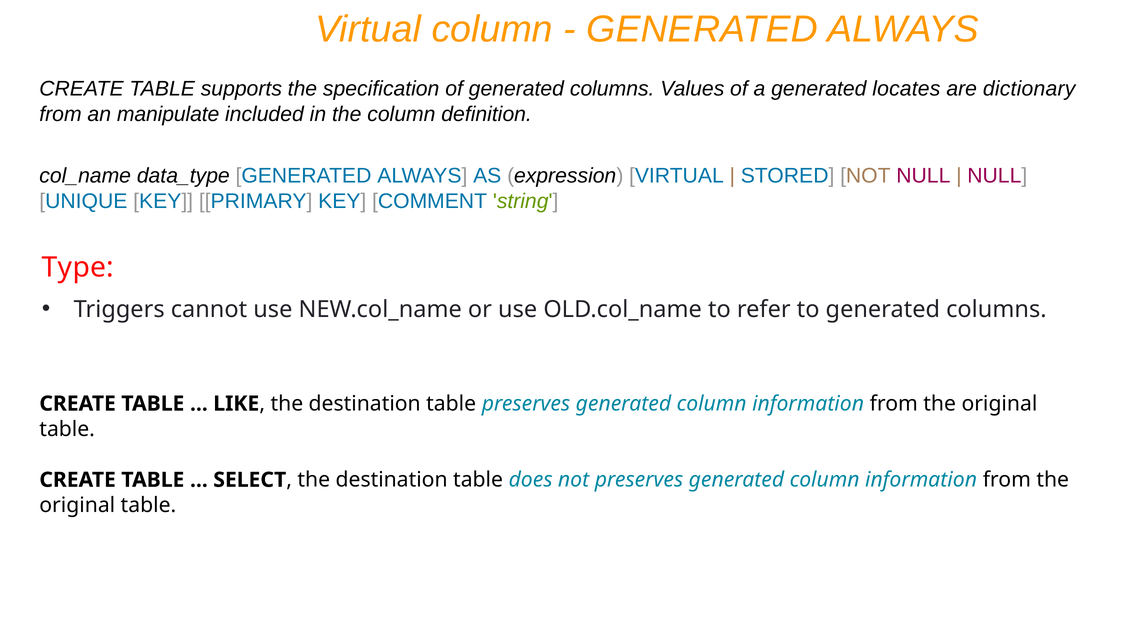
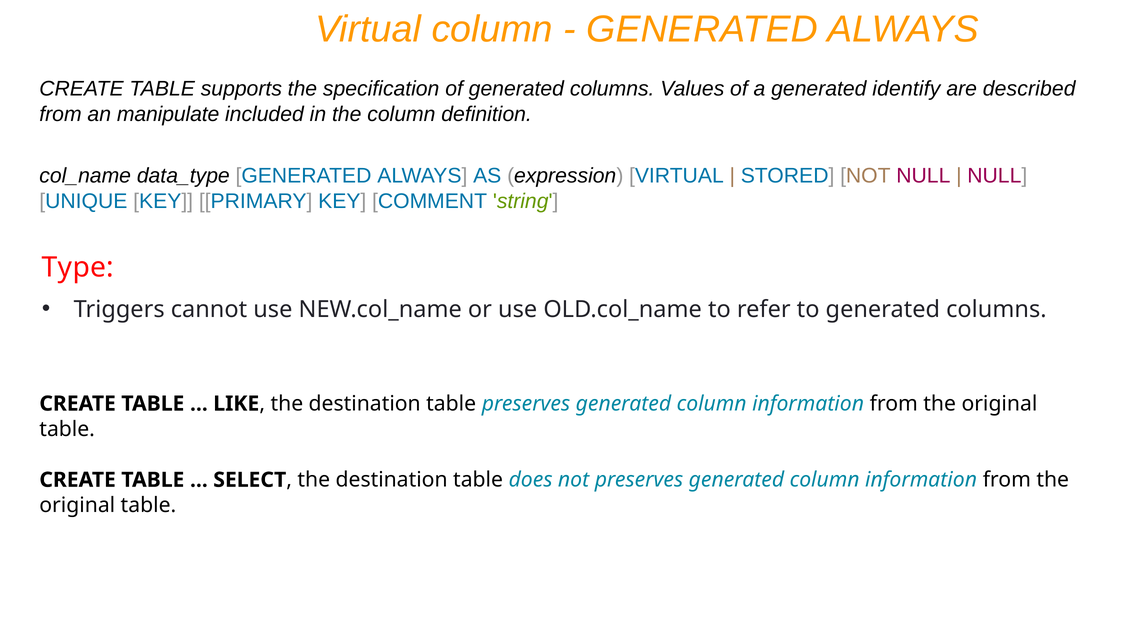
locates: locates -> identify
dictionary: dictionary -> described
